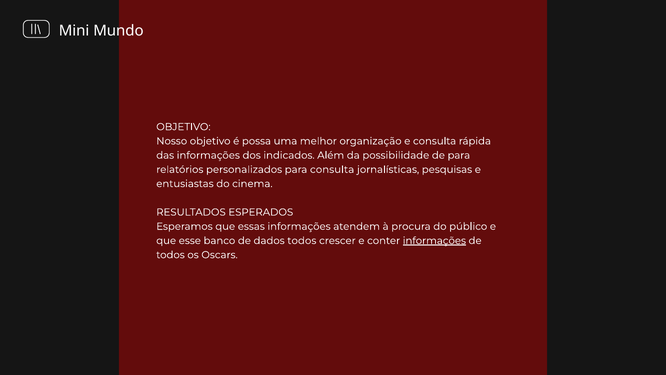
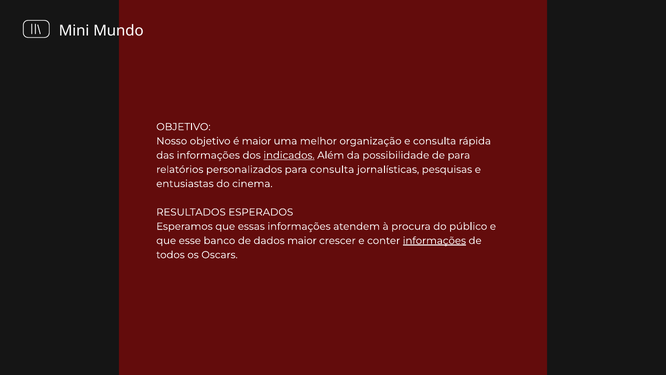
é possa: possa -> maior
indicados underline: none -> present
dados todos: todos -> maior
